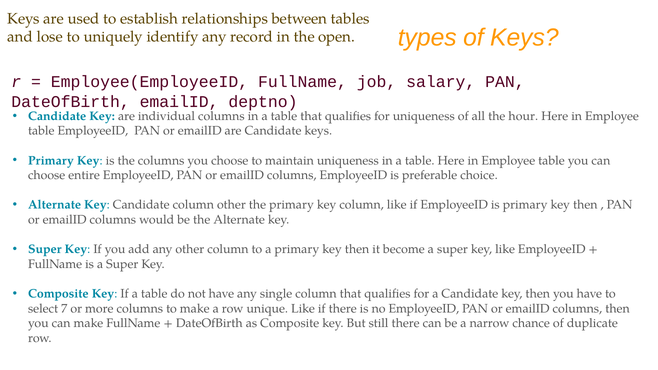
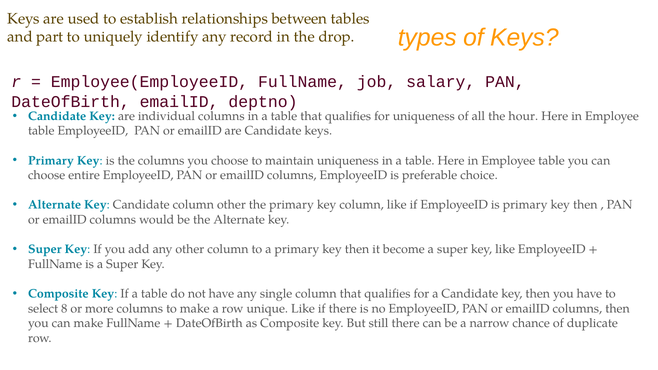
lose: lose -> part
open: open -> drop
7: 7 -> 8
